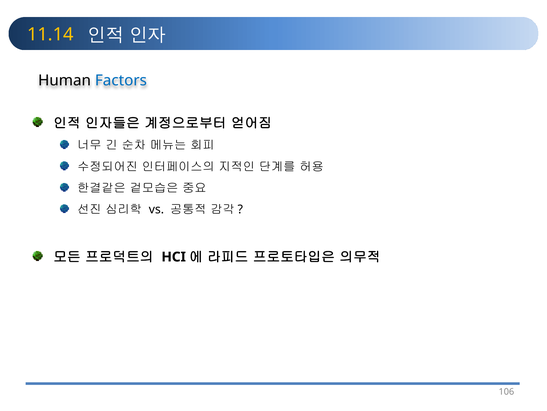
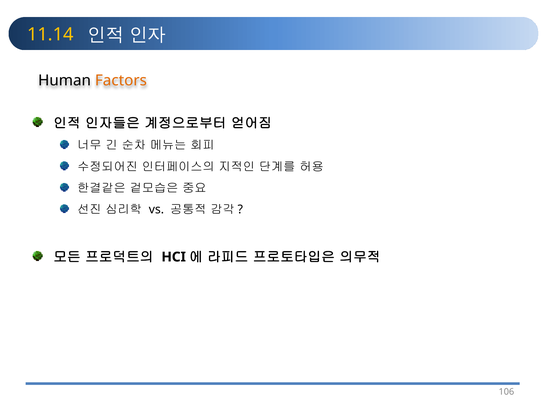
Factors colour: blue -> orange
